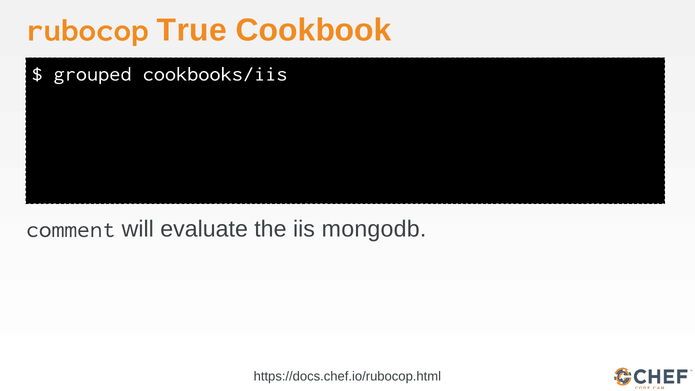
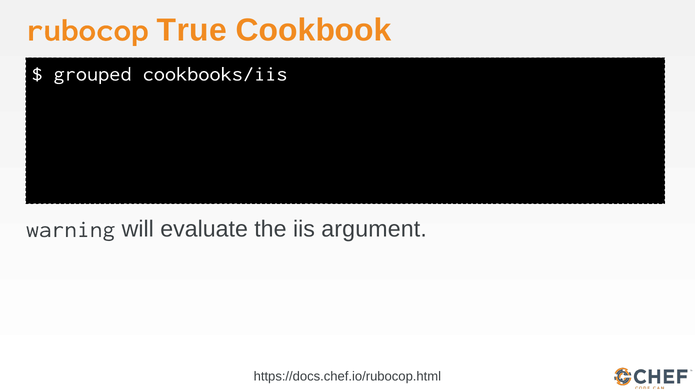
comment: comment -> warning
mongodb: mongodb -> argument
